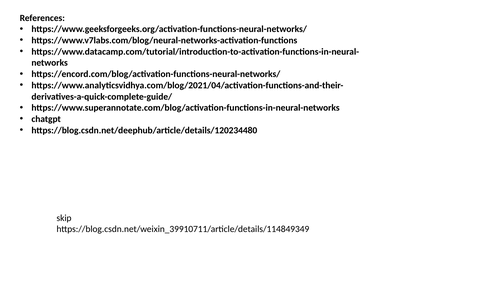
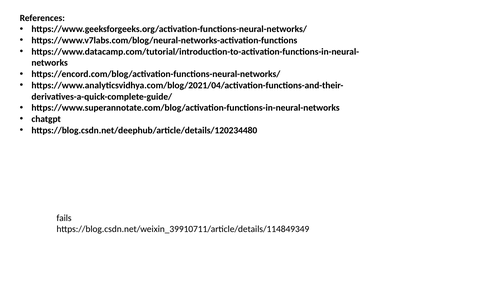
skip: skip -> fails
